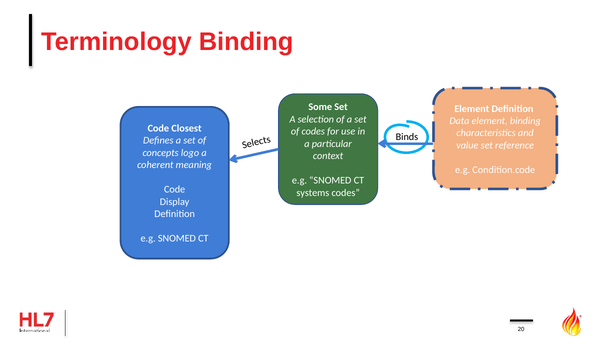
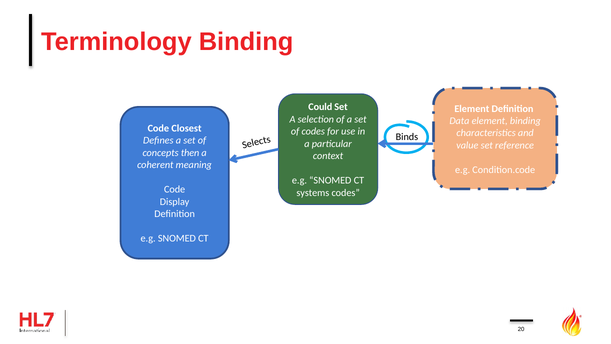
Some: Some -> Could
logo: logo -> then
